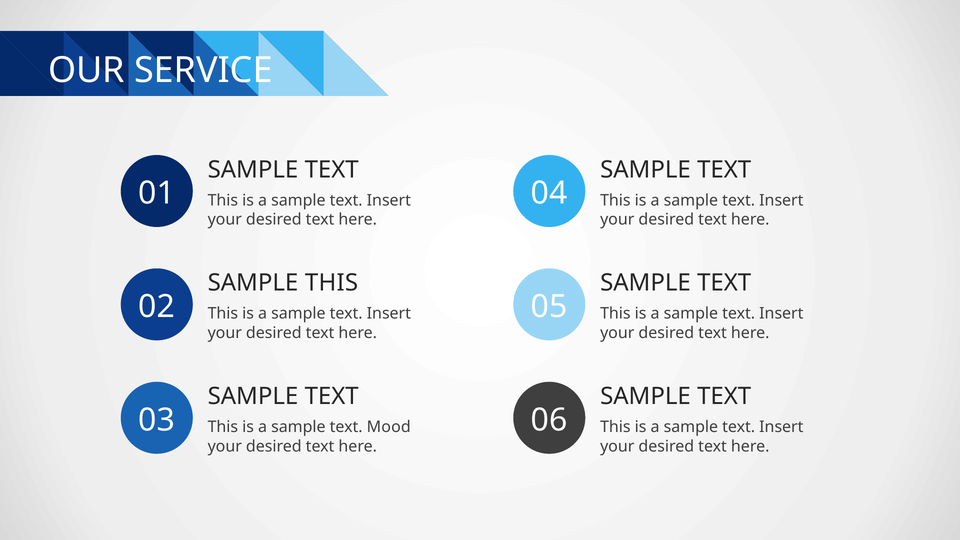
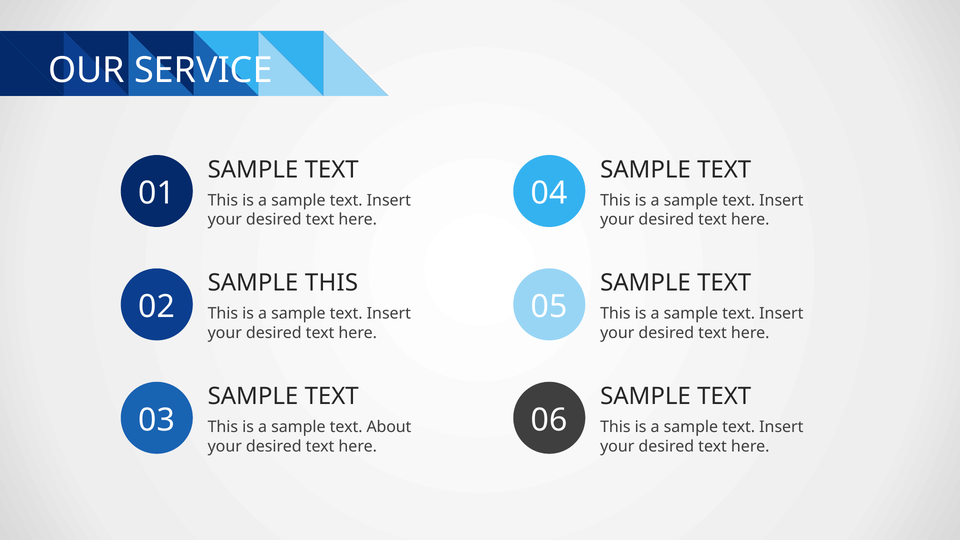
Mood: Mood -> About
